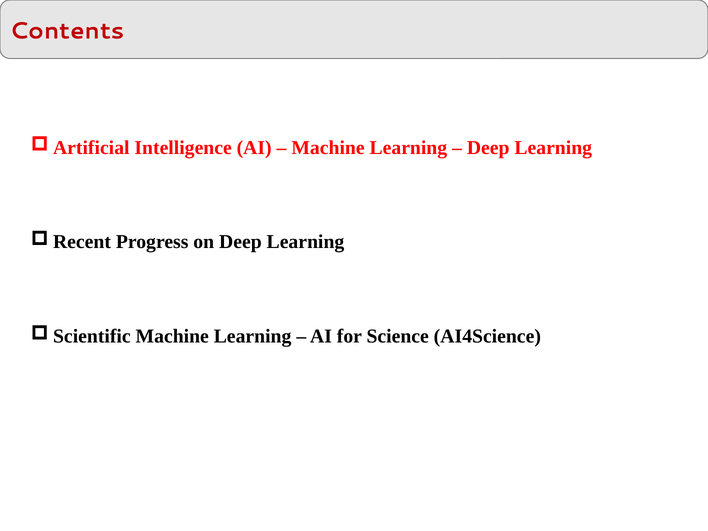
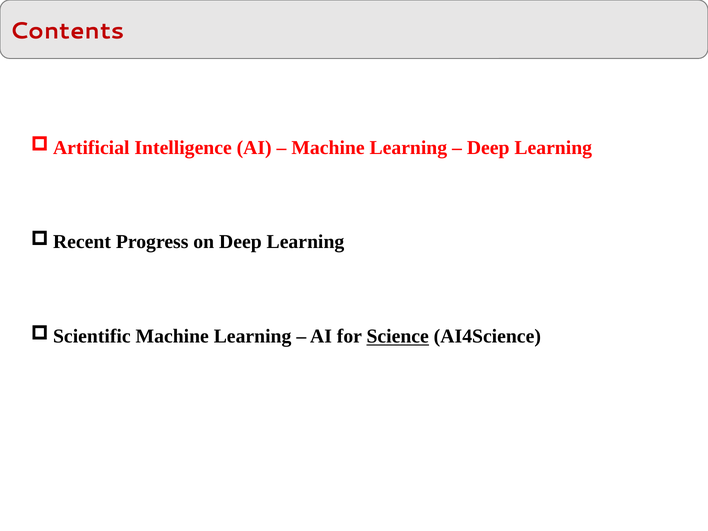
Science underline: none -> present
